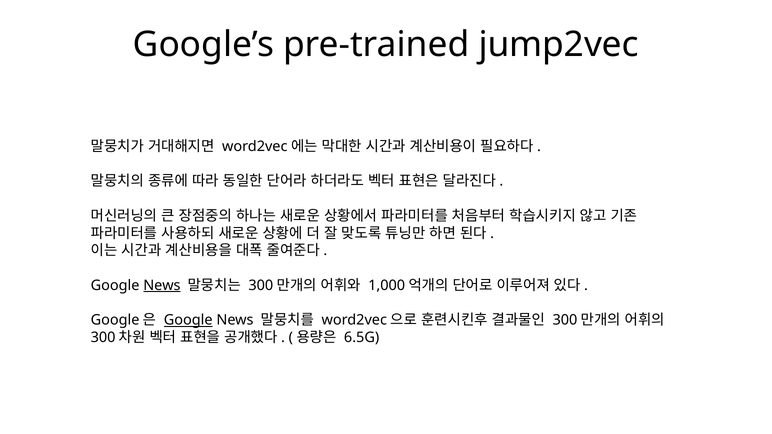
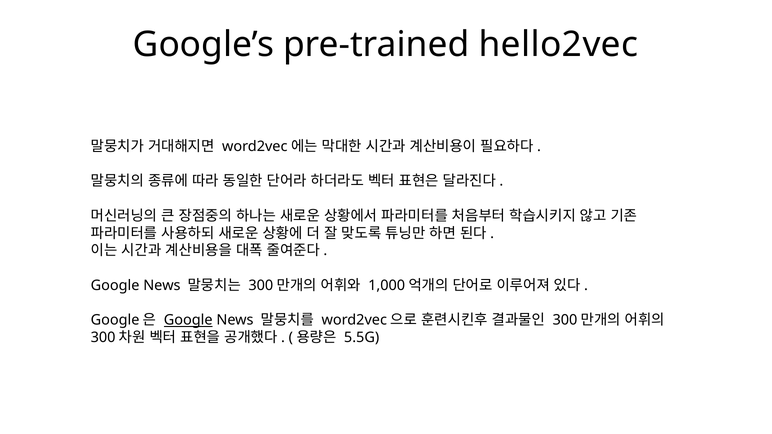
jump2vec: jump2vec -> hello2vec
News at (162, 286) underline: present -> none
6.5G: 6.5G -> 5.5G
